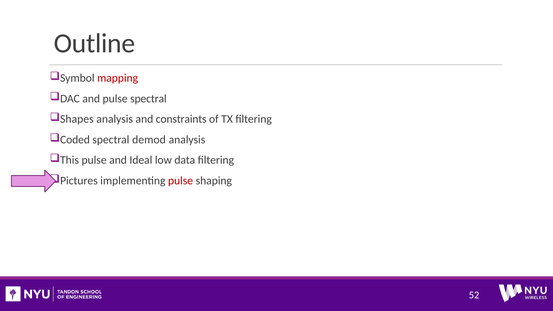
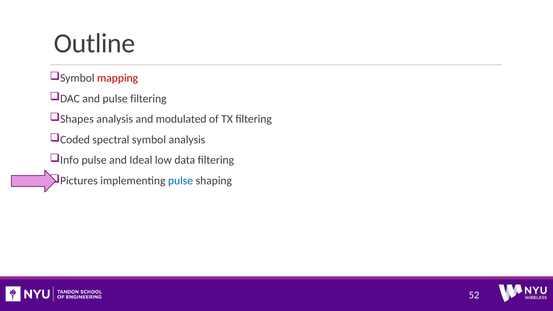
pulse spectral: spectral -> filtering
constraints: constraints -> modulated
spectral demod: demod -> symbol
This: This -> Info
pulse at (181, 181) colour: red -> blue
